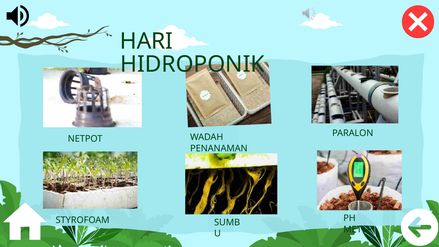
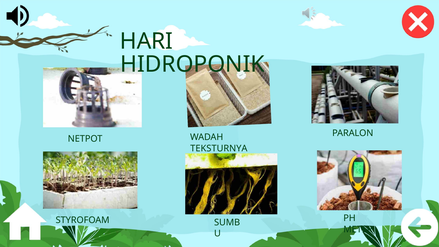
PENANAMAN: PENANAMAN -> TEKSTURNYA
